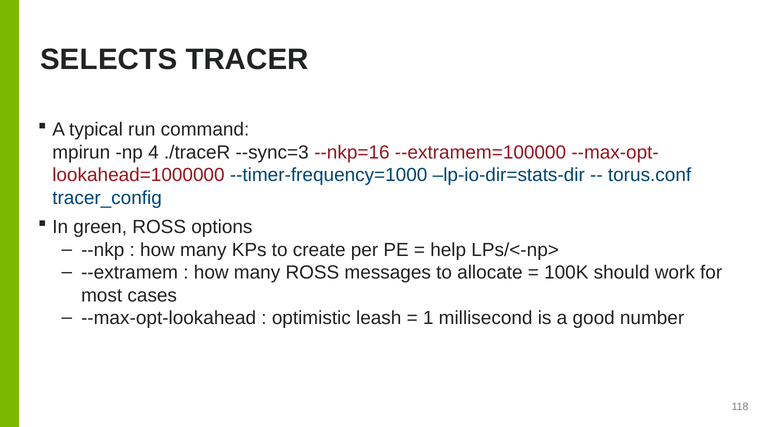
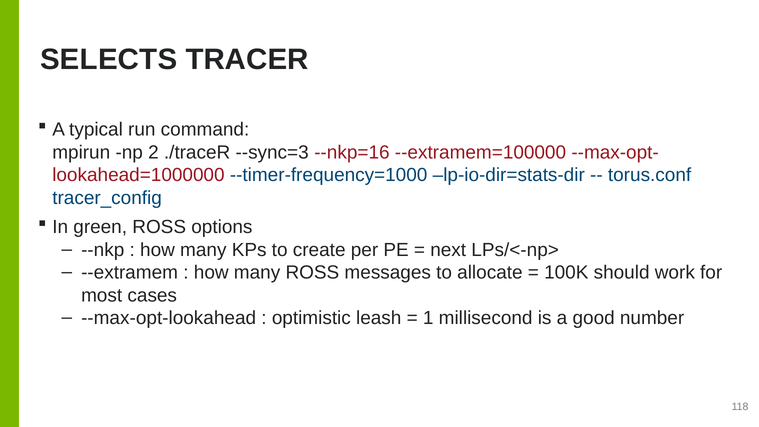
4: 4 -> 2
help: help -> next
